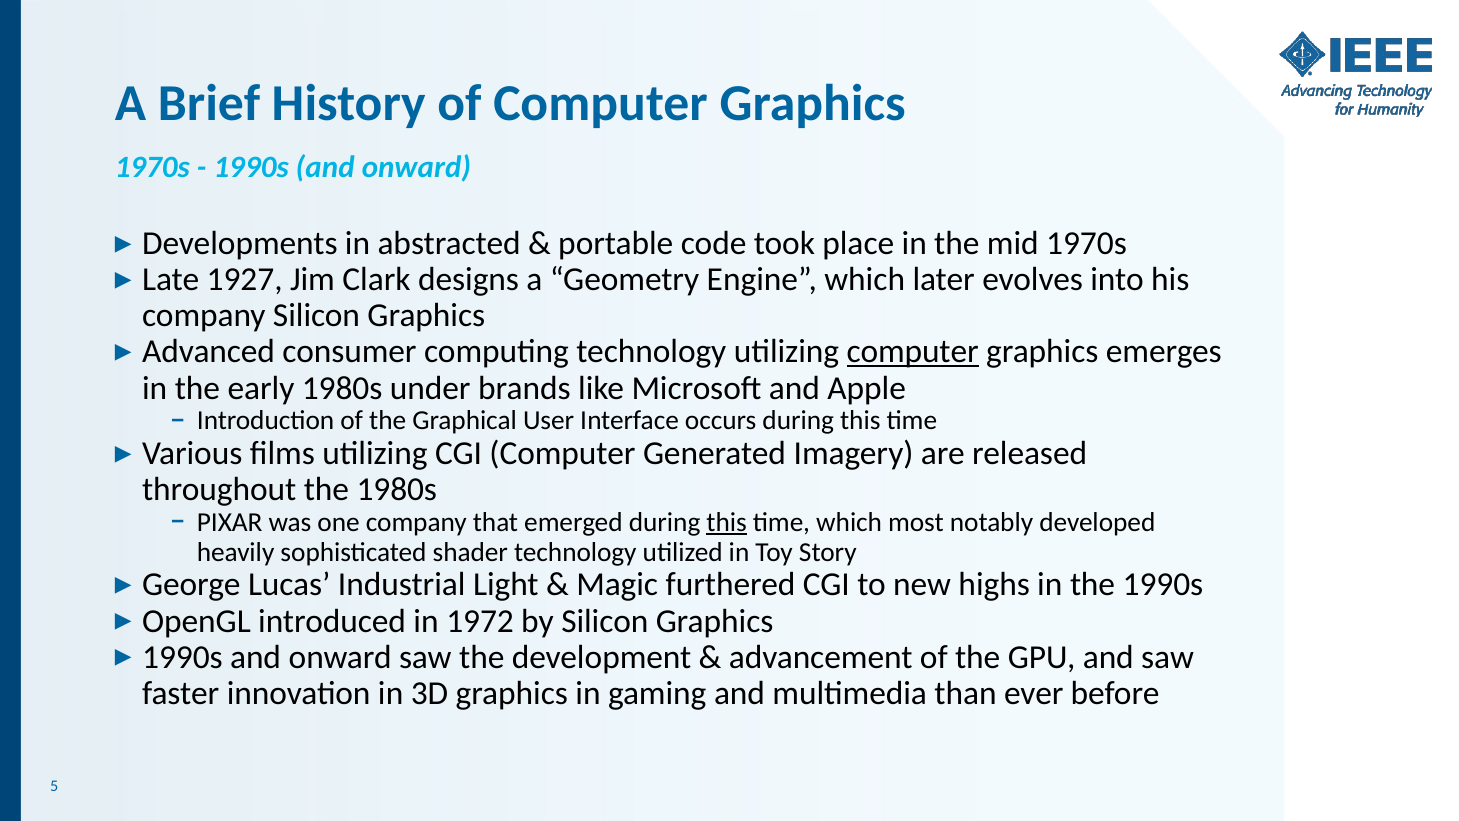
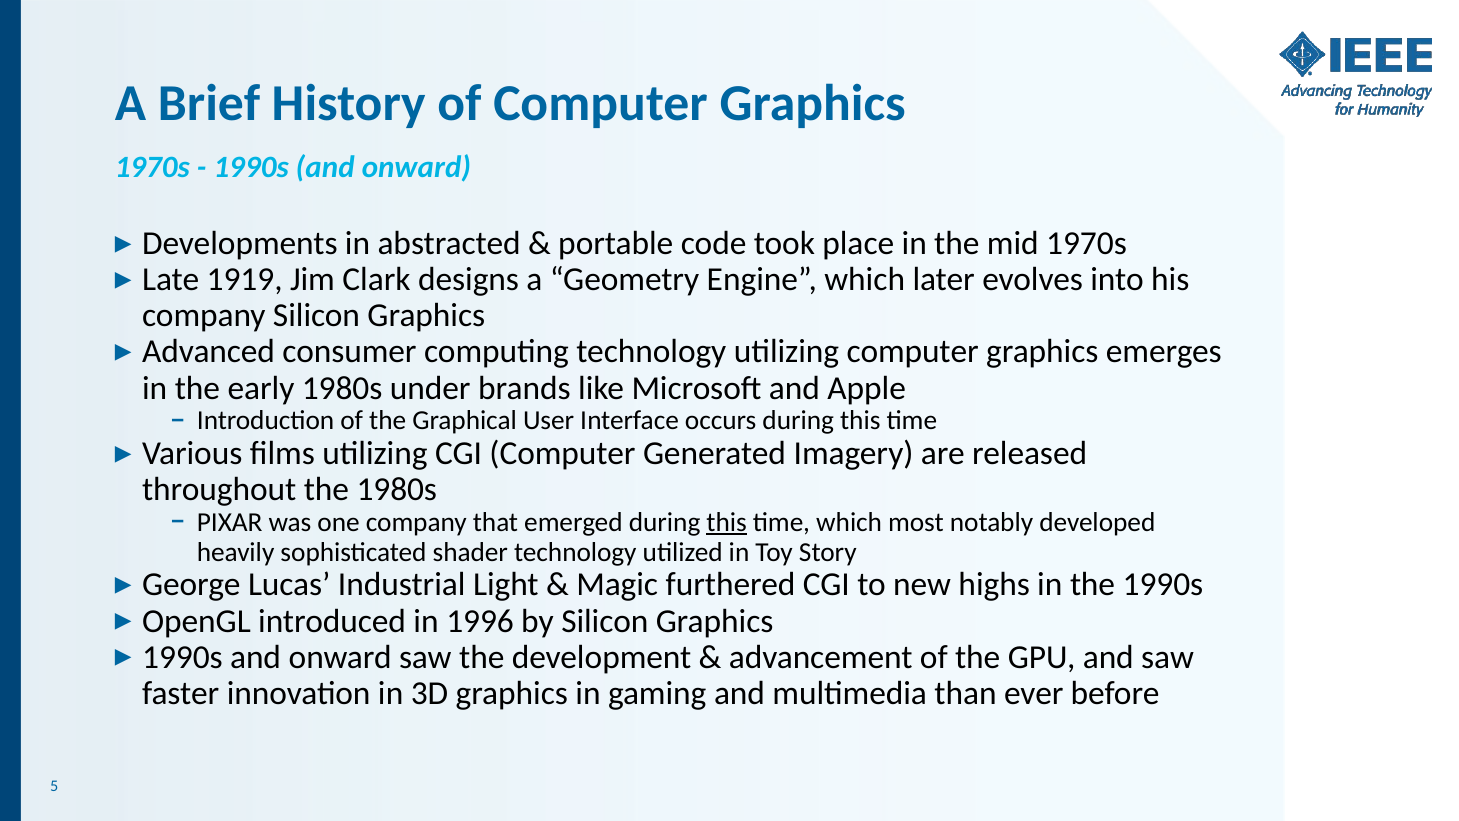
1927: 1927 -> 1919
computer at (913, 352) underline: present -> none
1972: 1972 -> 1996
